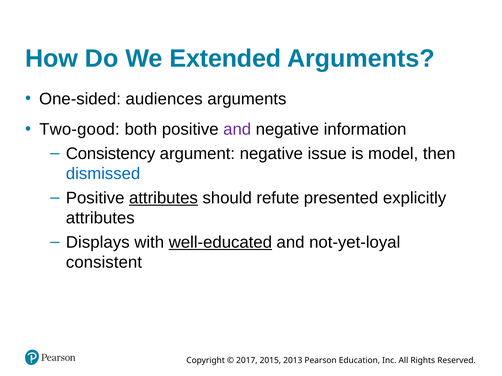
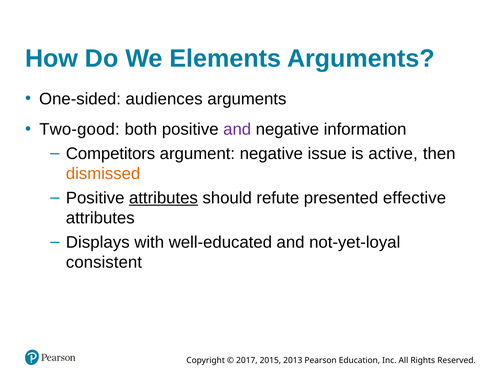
Extended: Extended -> Elements
Consistency: Consistency -> Competitors
model: model -> active
dismissed colour: blue -> orange
explicitly: explicitly -> effective
well-educated underline: present -> none
